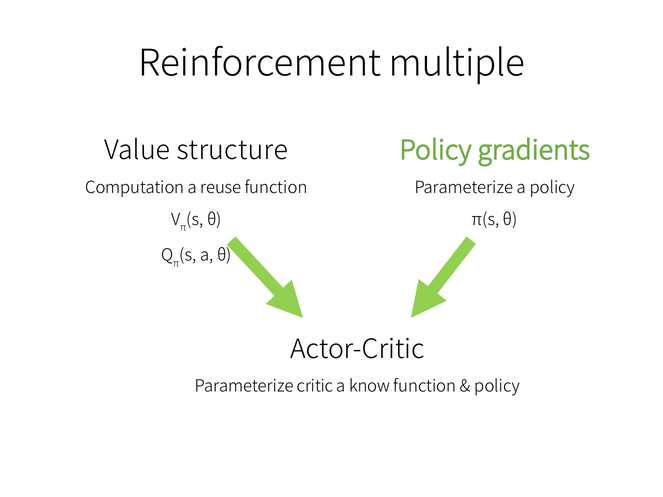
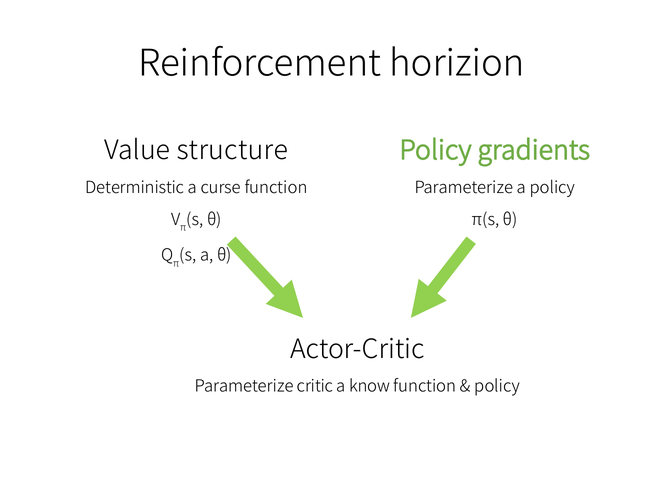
multiple: multiple -> horizion
Computation: Computation -> Deterministic
reuse: reuse -> curse
